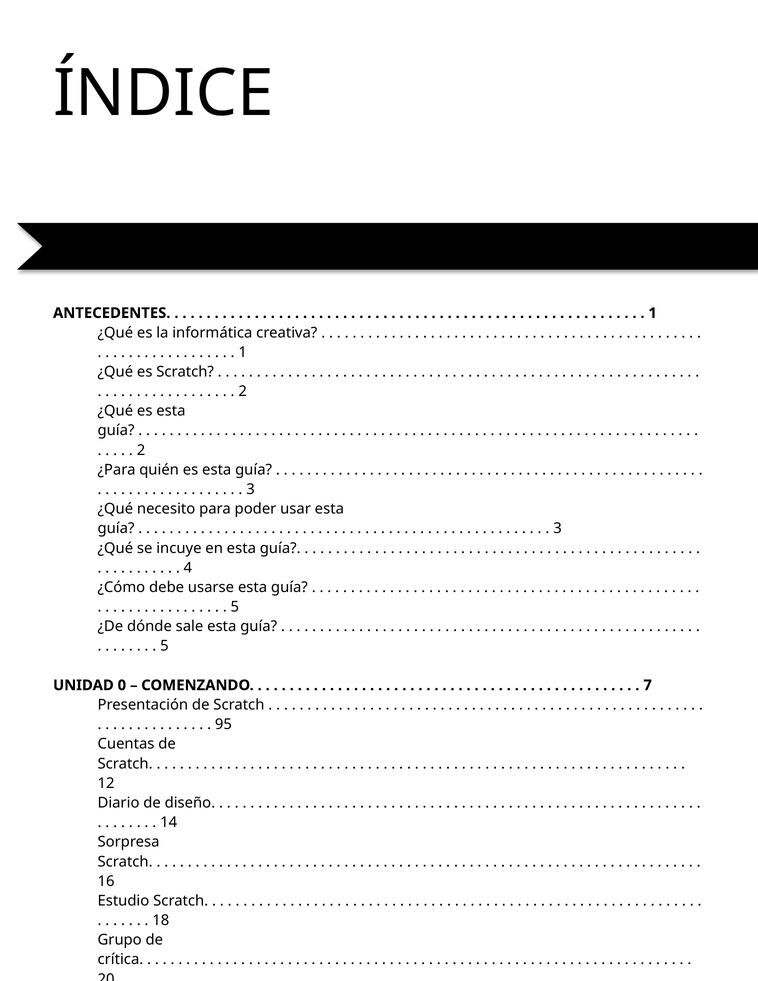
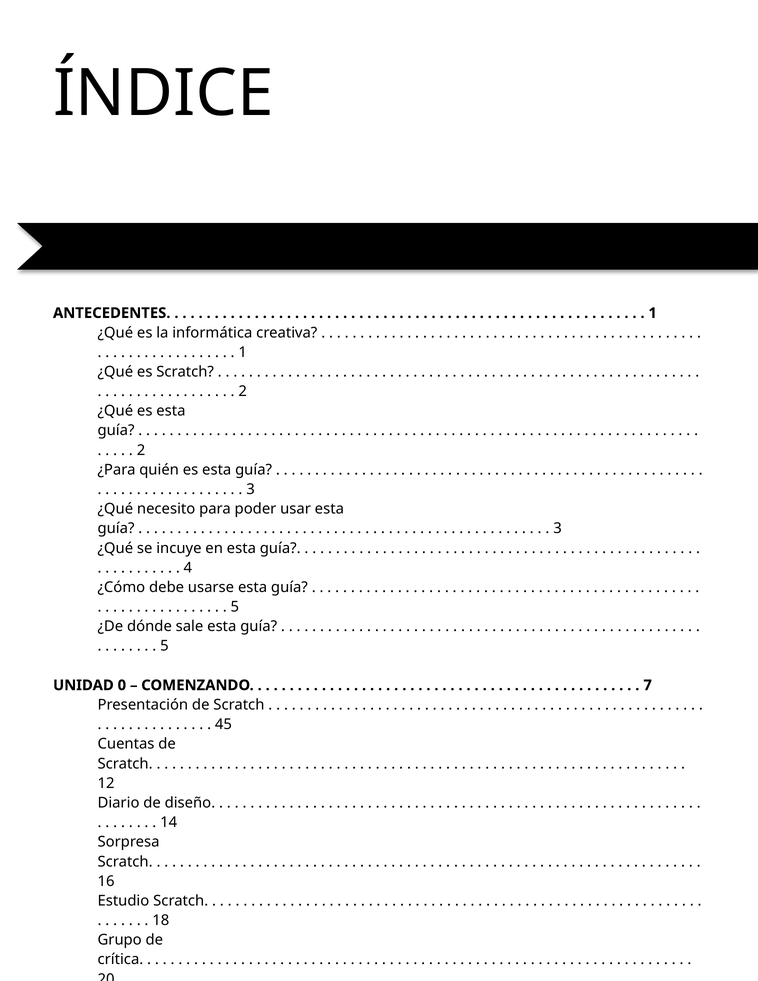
95: 95 -> 45
